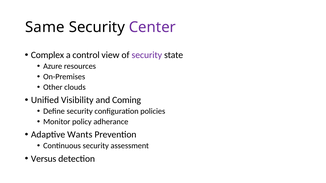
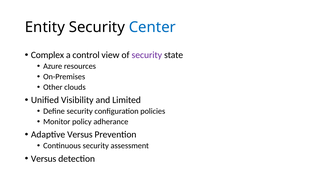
Same: Same -> Entity
Center colour: purple -> blue
Coming: Coming -> Limited
Adaptive Wants: Wants -> Versus
